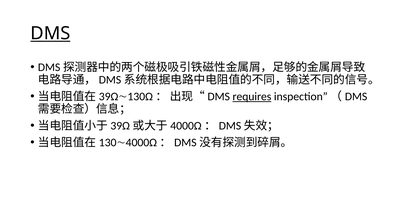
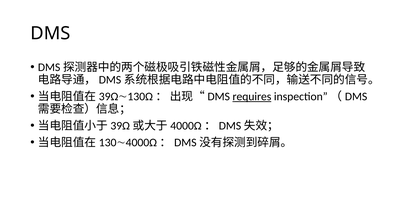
DMS underline: present -> none
